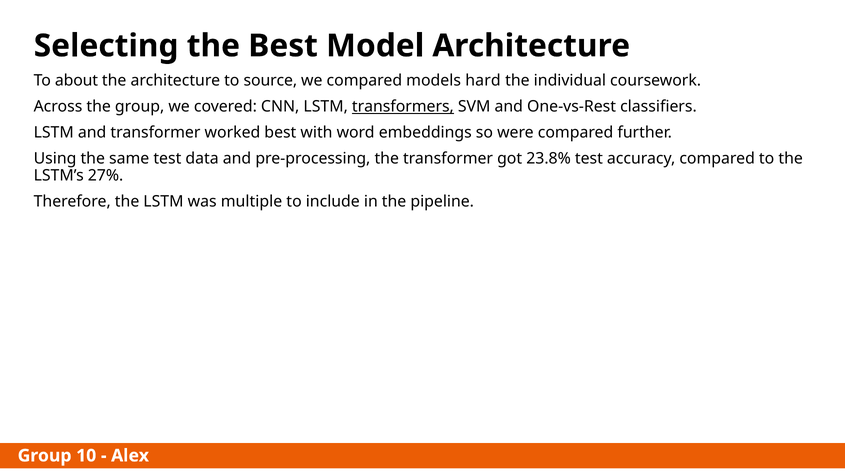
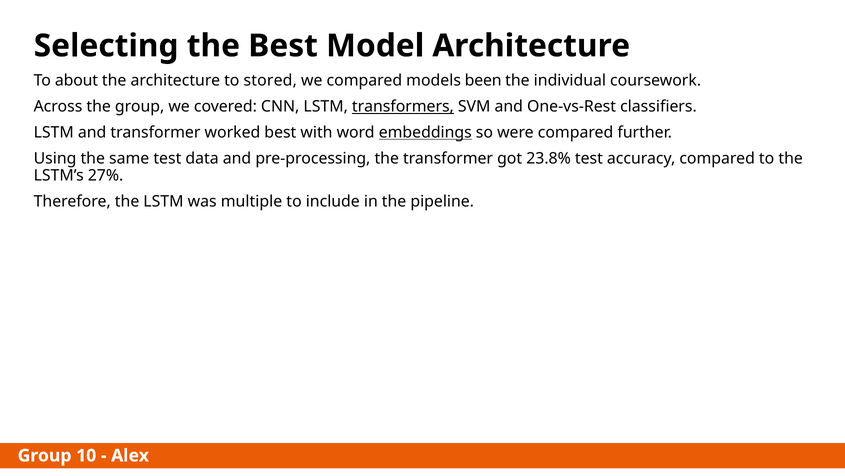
source: source -> stored
hard: hard -> been
embeddings underline: none -> present
